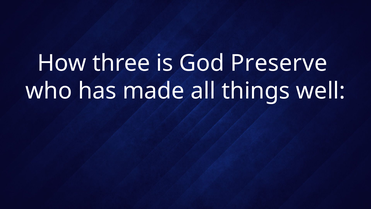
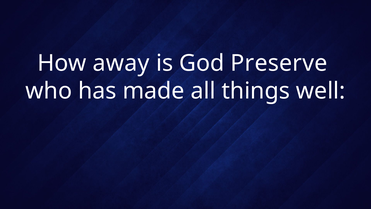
three: three -> away
